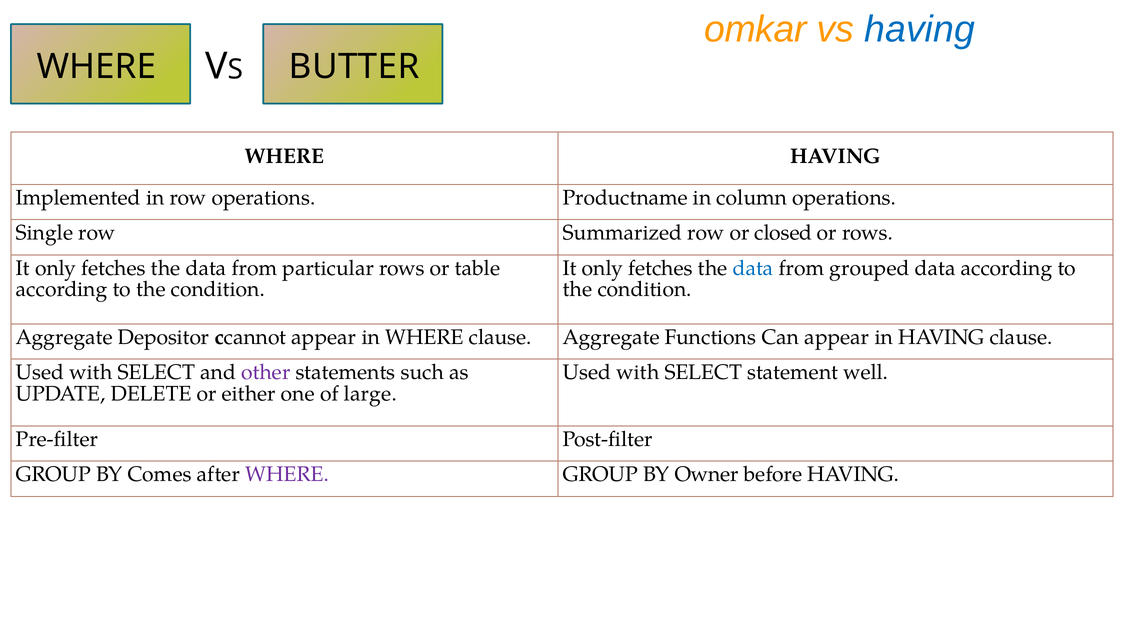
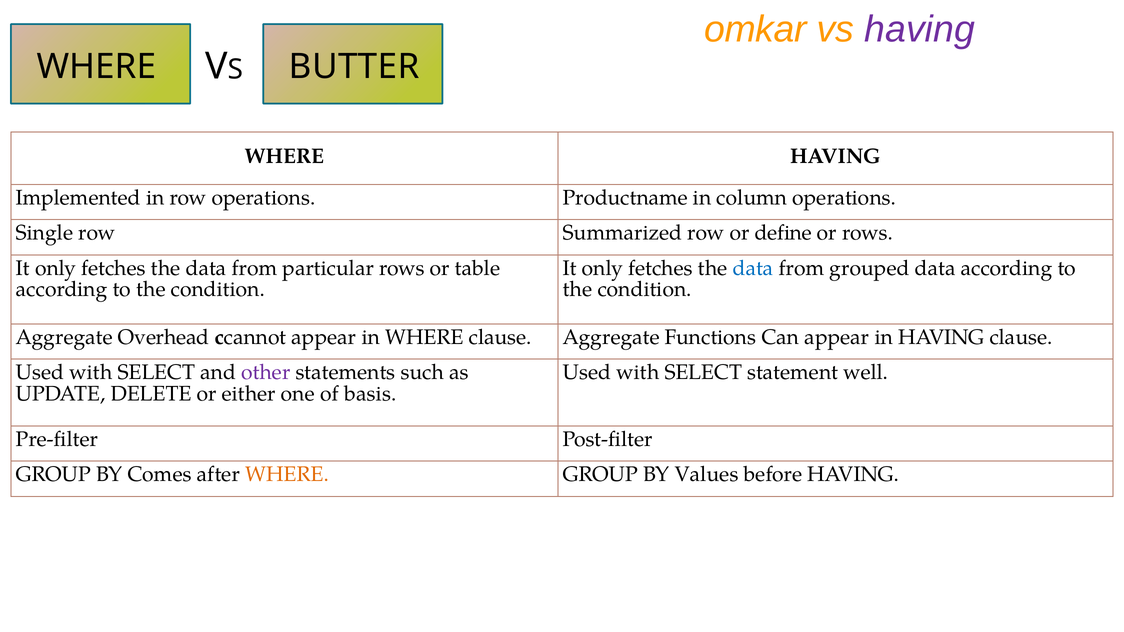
having at (920, 29) colour: blue -> purple
closed: closed -> define
Depositor: Depositor -> Overhead
large: large -> basis
WHERE at (287, 475) colour: purple -> orange
Owner: Owner -> Values
